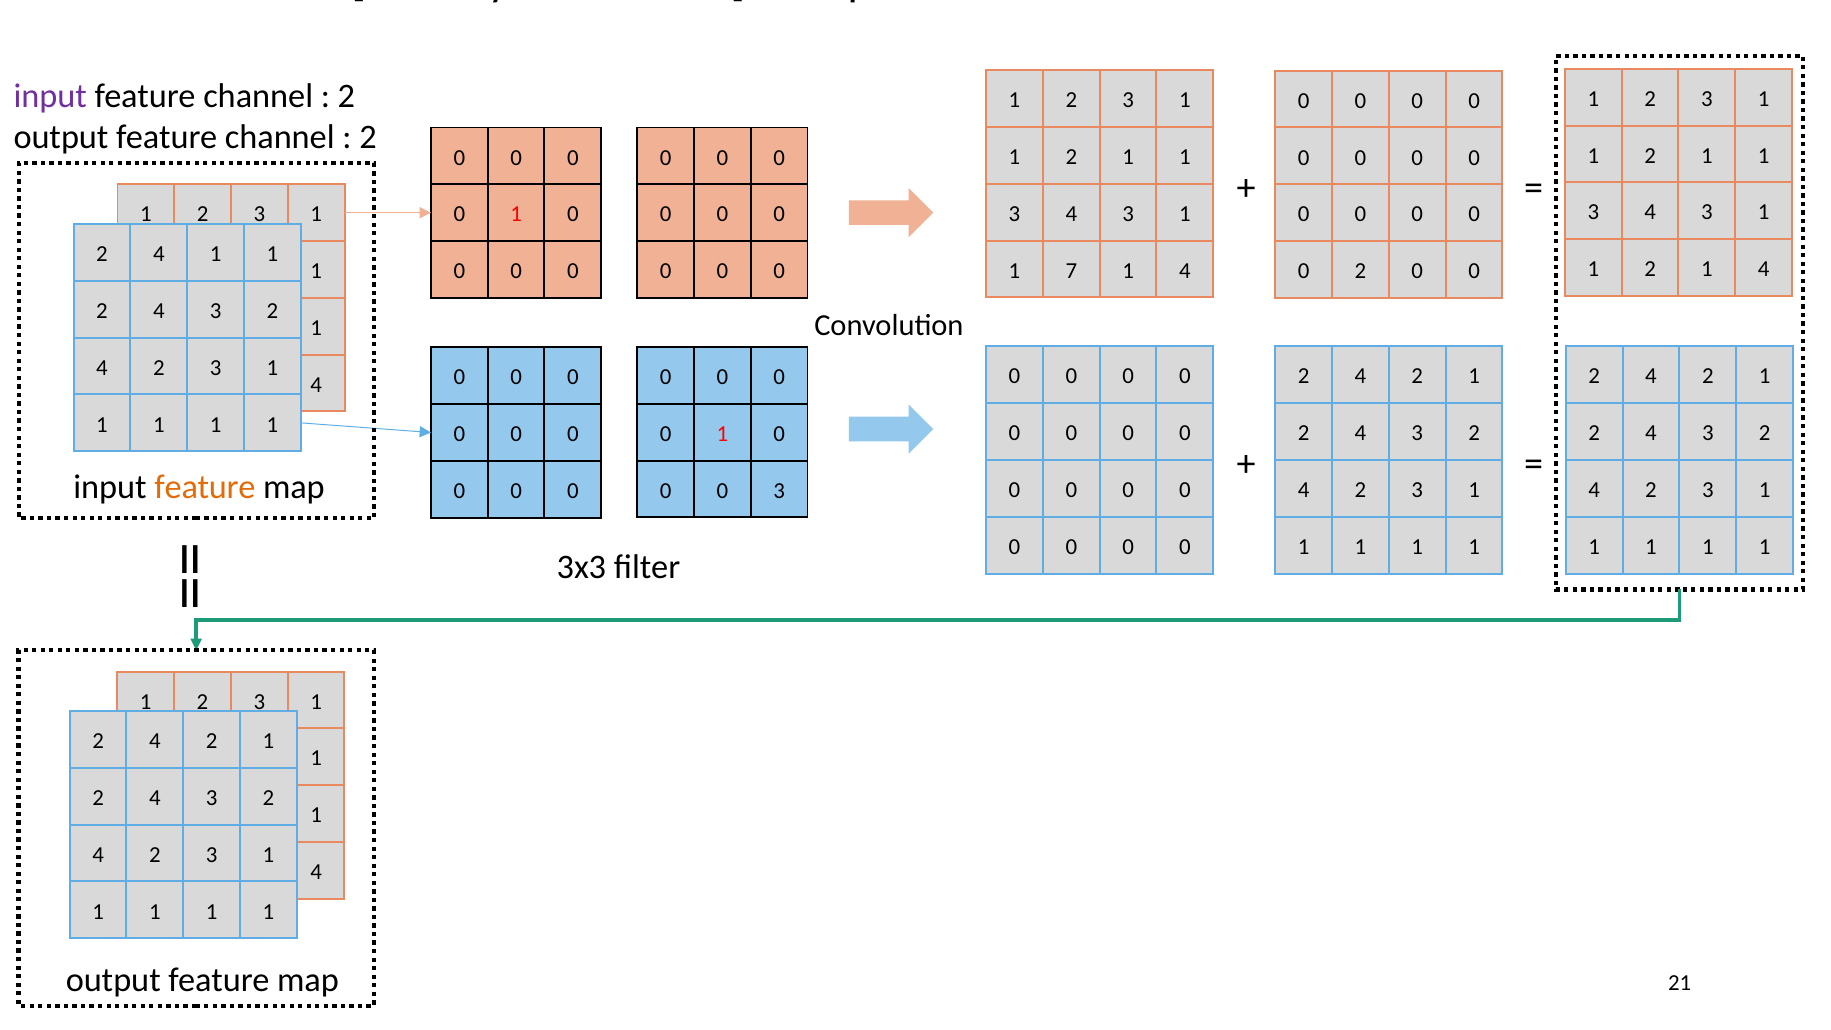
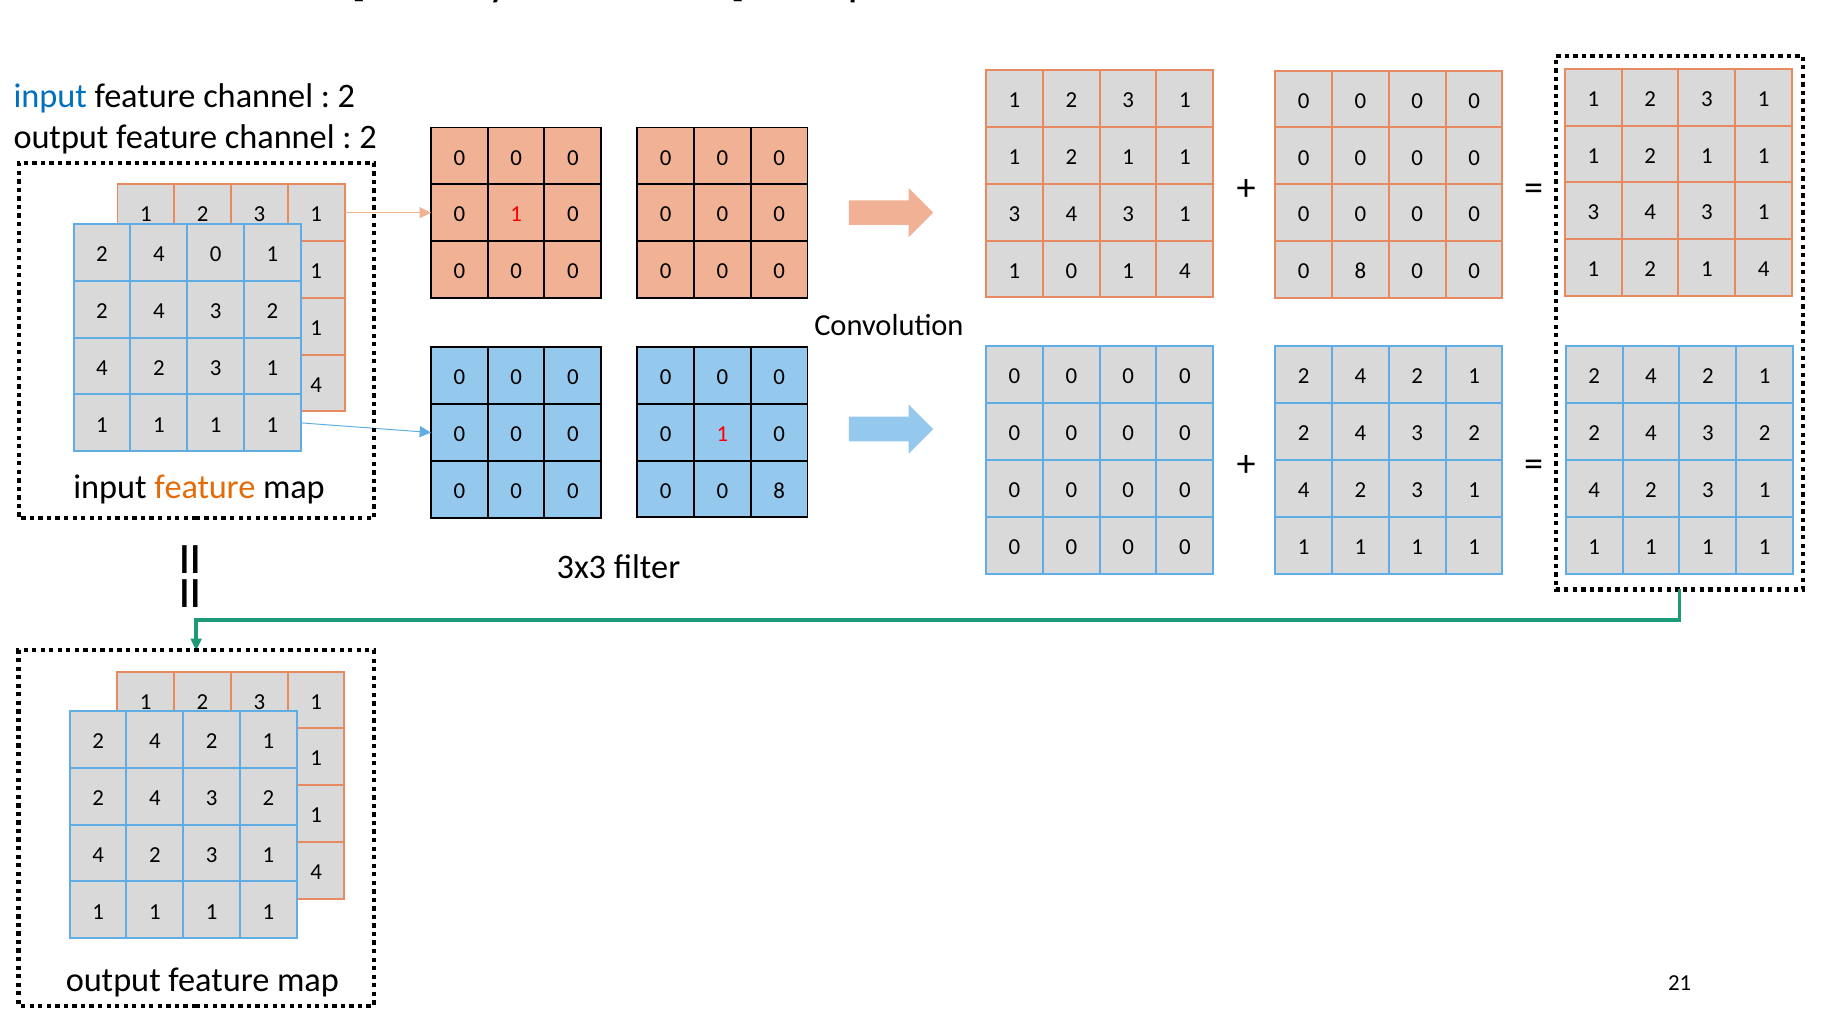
input at (50, 96) colour: purple -> blue
2 4 1: 1 -> 0
7 at (1071, 271): 7 -> 0
2 at (1360, 271): 2 -> 8
3 at (779, 491): 3 -> 8
